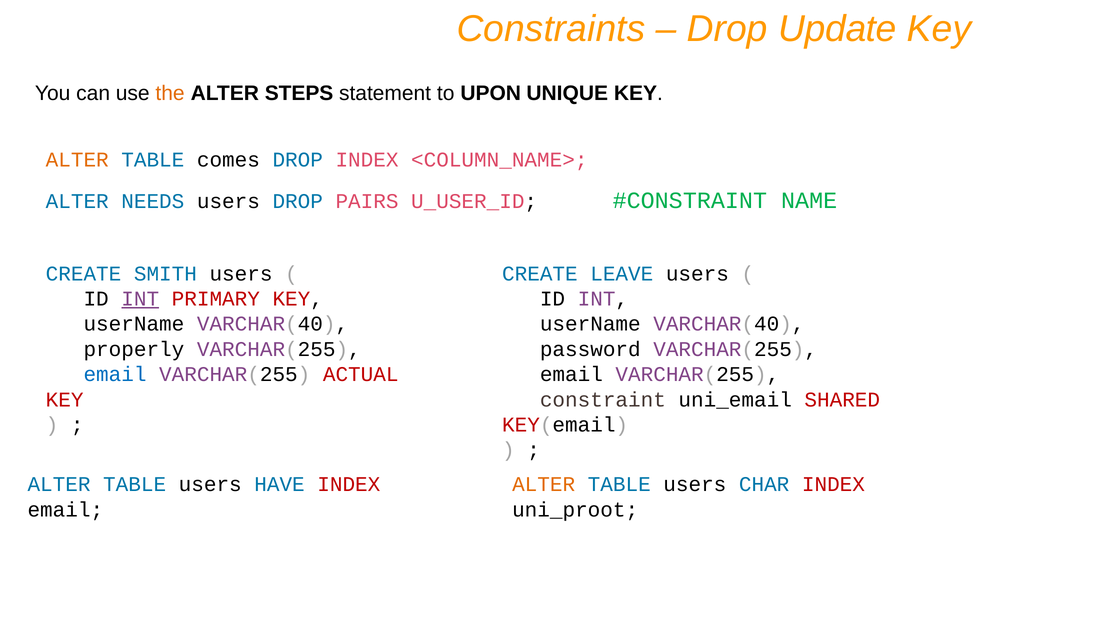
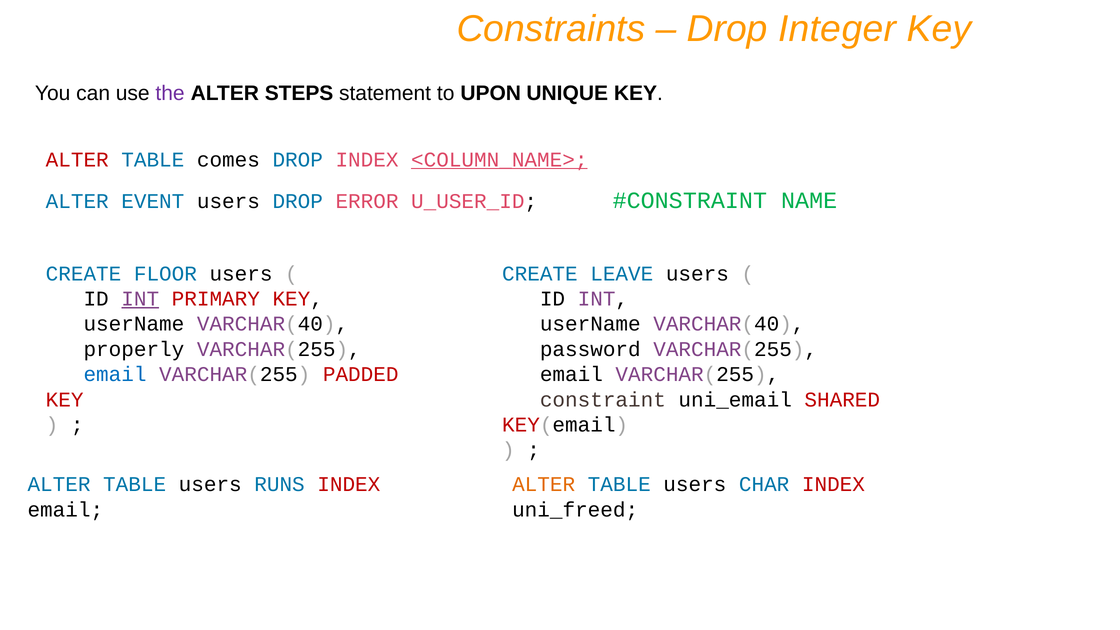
Update: Update -> Integer
the colour: orange -> purple
ALTER at (77, 160) colour: orange -> red
<COLUMN_NAME> underline: none -> present
NEEDS: NEEDS -> EVENT
PAIRS: PAIRS -> ERROR
SMITH: SMITH -> FLOOR
ACTUAL: ACTUAL -> PADDED
HAVE: HAVE -> RUNS
uni_proot: uni_proot -> uni_freed
